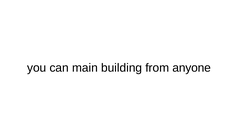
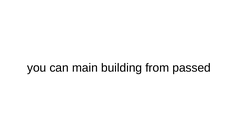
anyone: anyone -> passed
